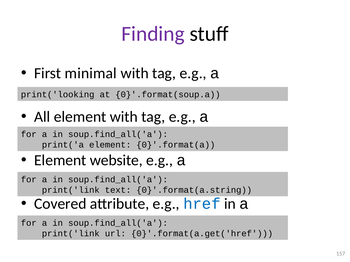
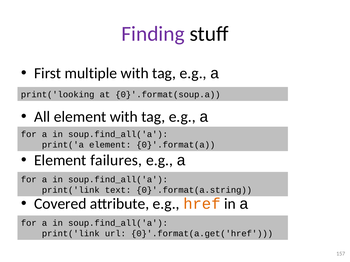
minimal: minimal -> multiple
website: website -> failures
href colour: blue -> orange
